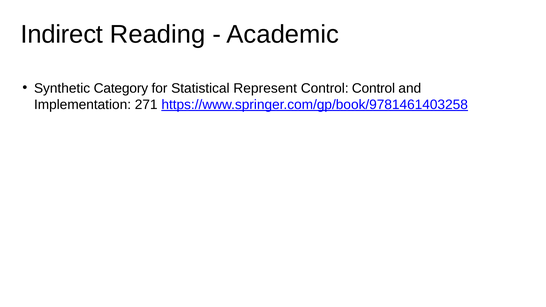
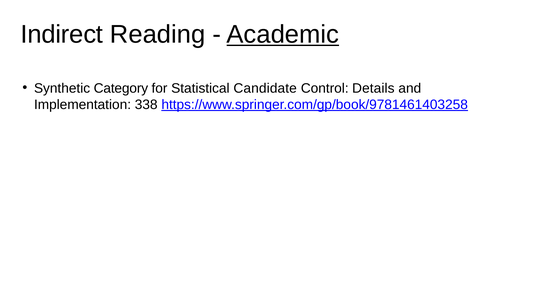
Academic underline: none -> present
Represent: Represent -> Candidate
Control Control: Control -> Details
271: 271 -> 338
